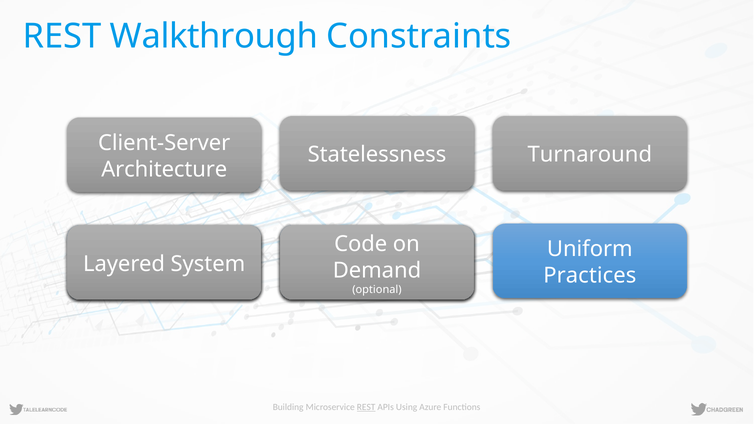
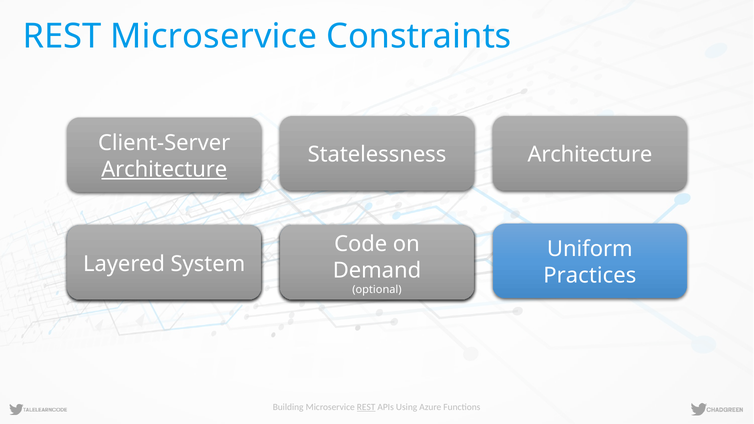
REST Walkthrough: Walkthrough -> Microservice
Statelessness Turnaround: Turnaround -> Architecture
Architecture at (164, 169) underline: none -> present
